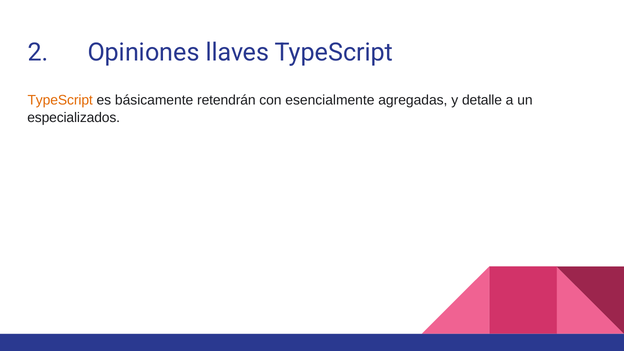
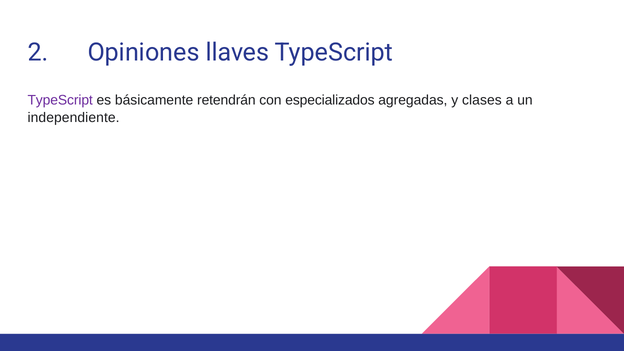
TypeScript at (60, 100) colour: orange -> purple
esencialmente: esencialmente -> especializados
detalle: detalle -> clases
especializados: especializados -> independiente
